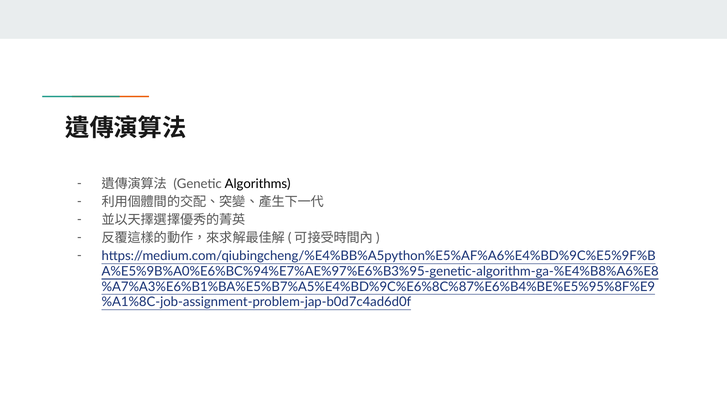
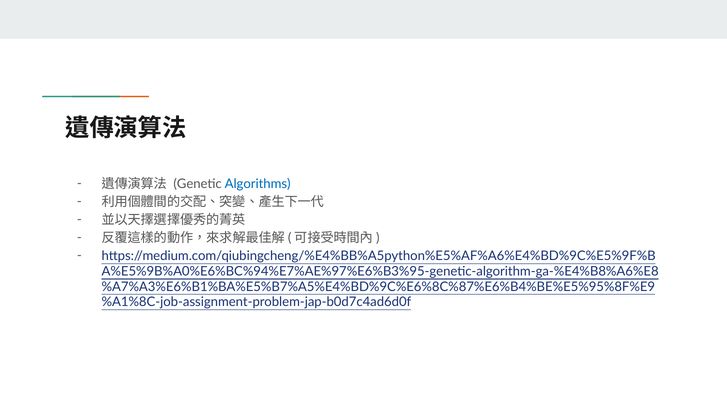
Algorithms colour: black -> blue
